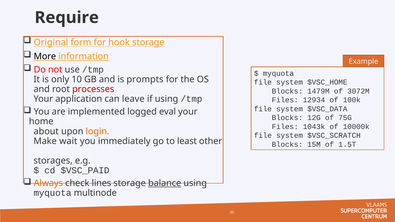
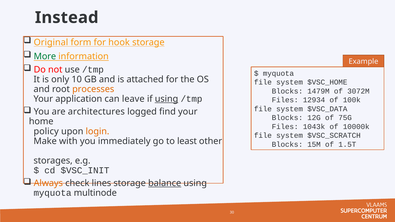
Require: Require -> Instead
More colour: black -> green
prompts: prompts -> attached
processes colour: red -> orange
using at (167, 99) underline: none -> present
implemented: implemented -> architectures
eval: eval -> find
about: about -> policy
wait: wait -> with
$VSC_PAID: $VSC_PAID -> $VSC_INIT
